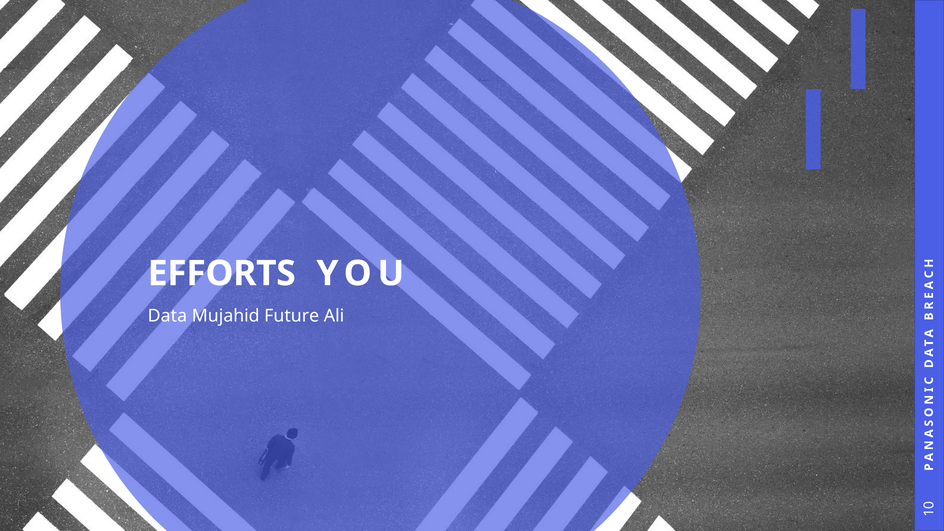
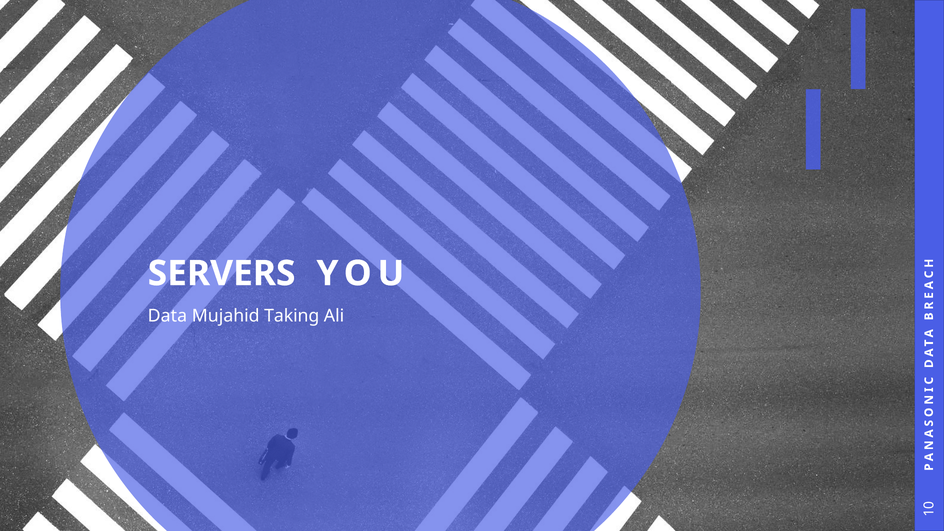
EFFORTS: EFFORTS -> SERVERS
Future: Future -> Taking
